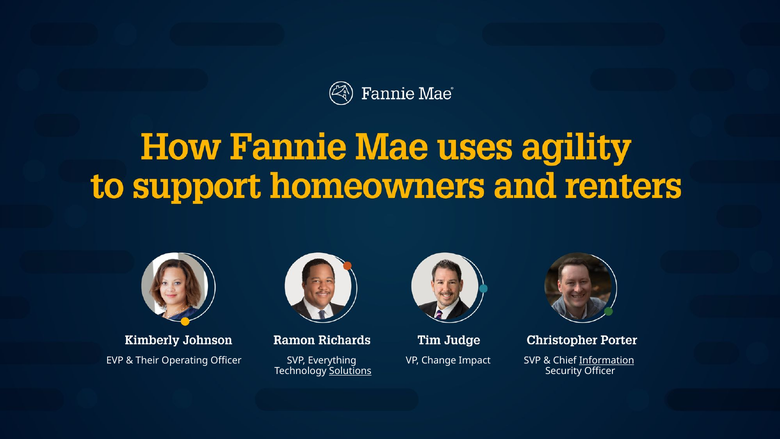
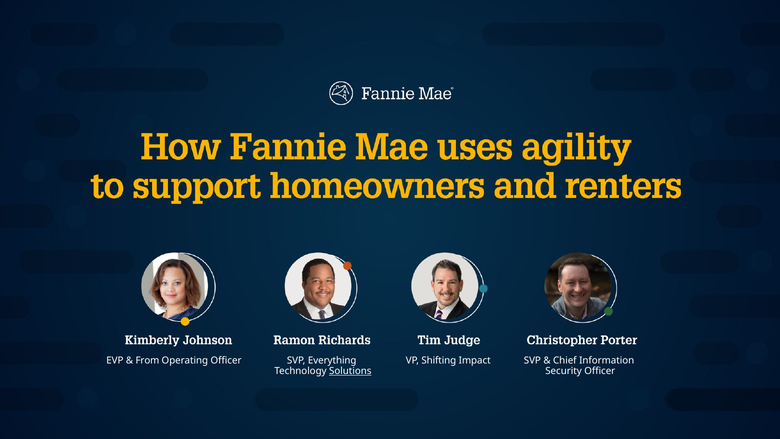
Their: Their -> From
Change: Change -> Shifting
Information underline: present -> none
